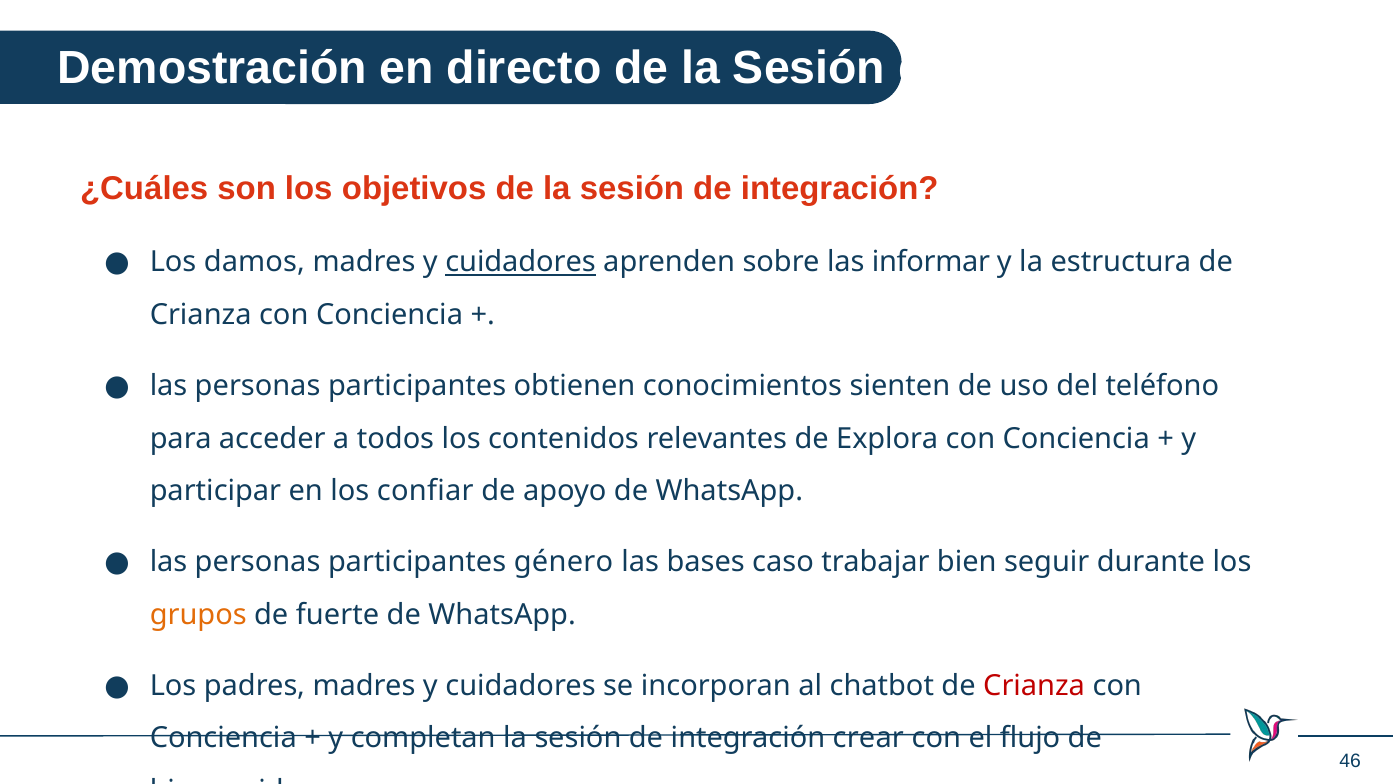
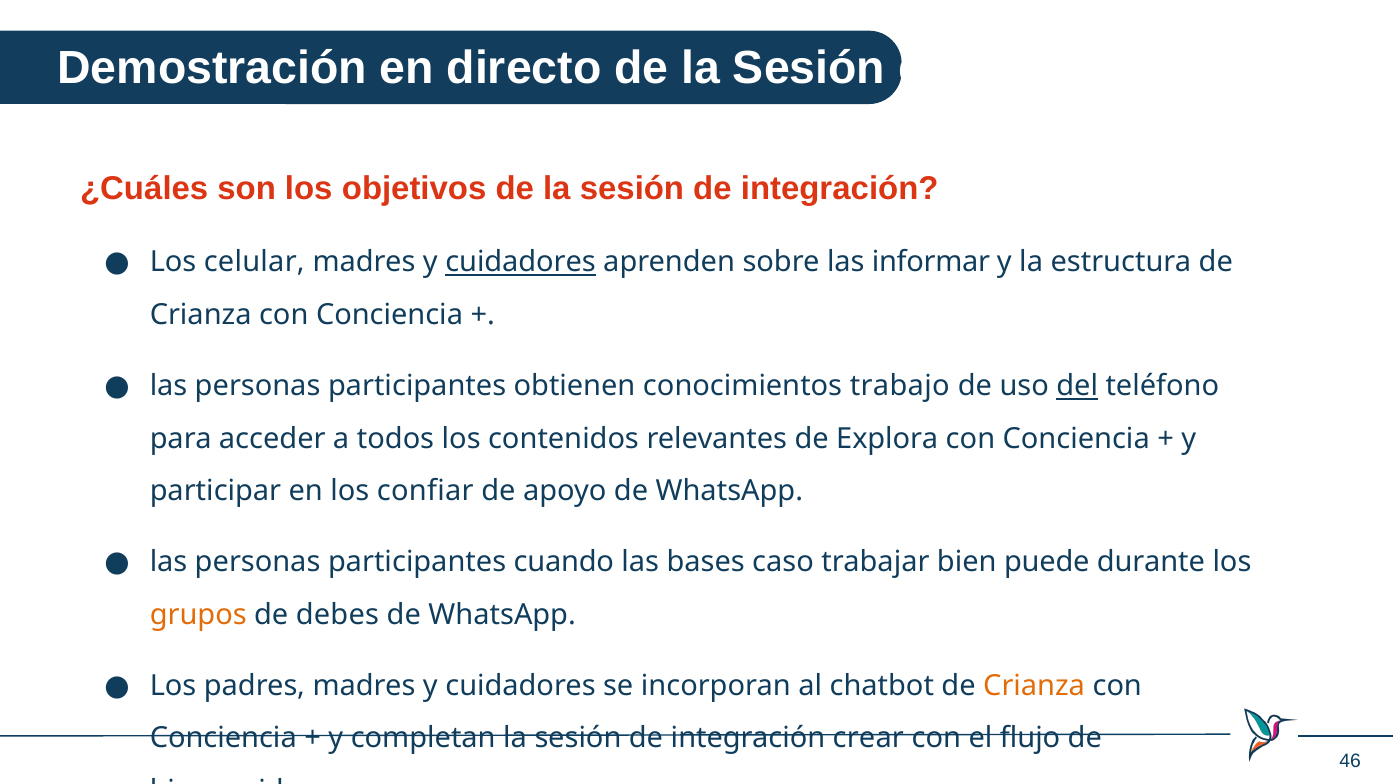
damos: damos -> celular
sienten: sienten -> trabajo
del underline: none -> present
género: género -> cuando
seguir: seguir -> puede
fuerte: fuerte -> debes
Crianza at (1034, 686) colour: red -> orange
